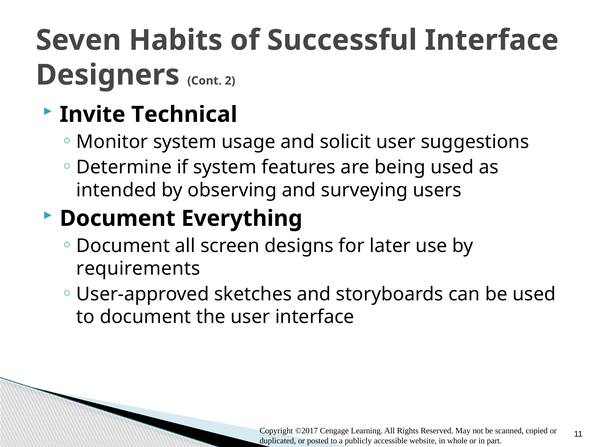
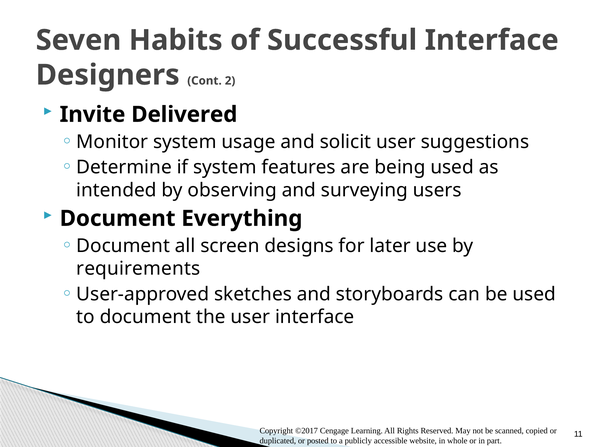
Technical: Technical -> Delivered
